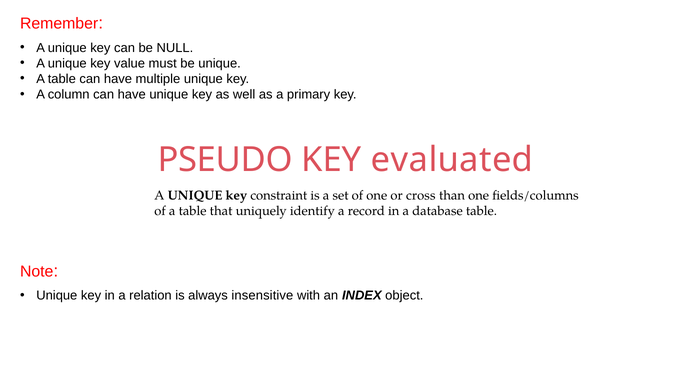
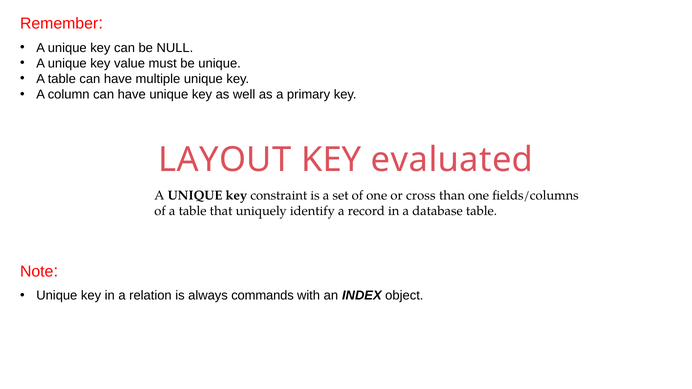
PSEUDO: PSEUDO -> LAYOUT
insensitive: insensitive -> commands
